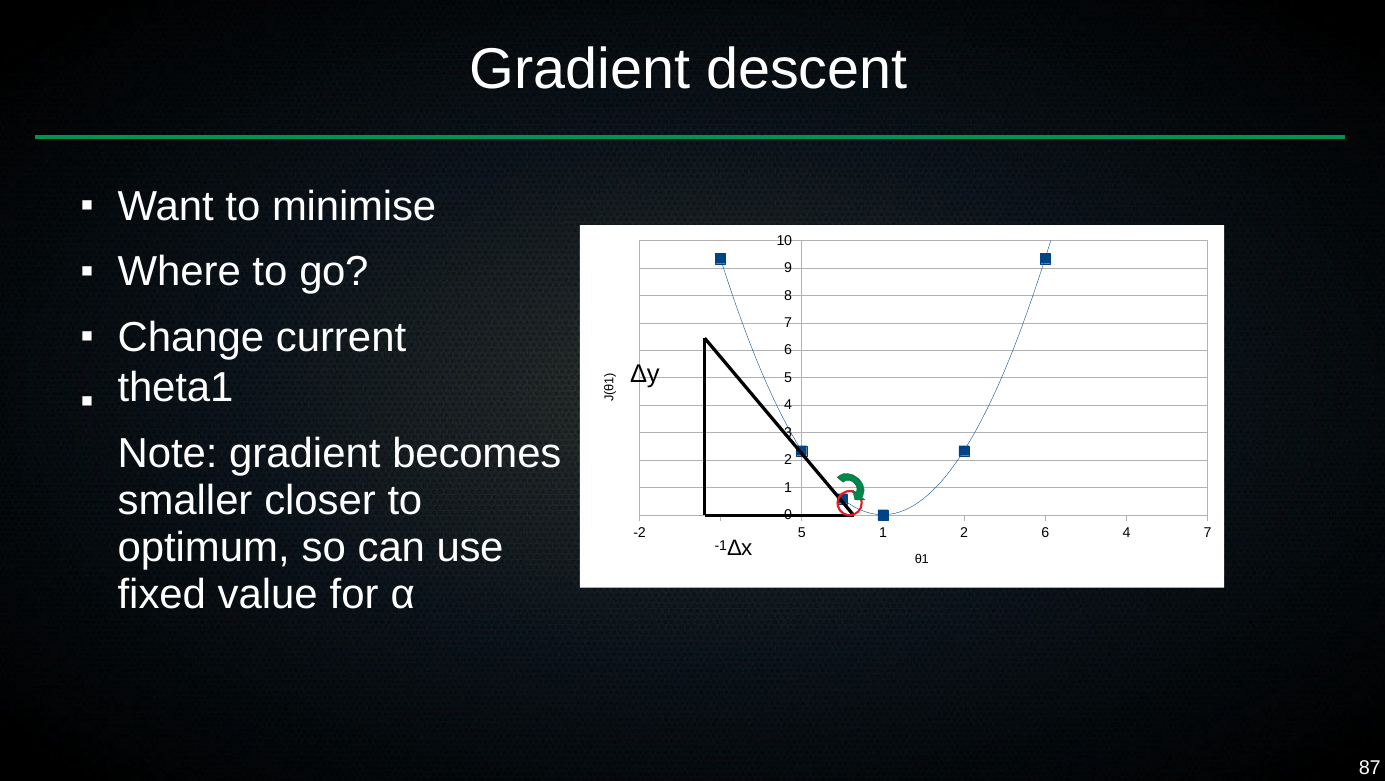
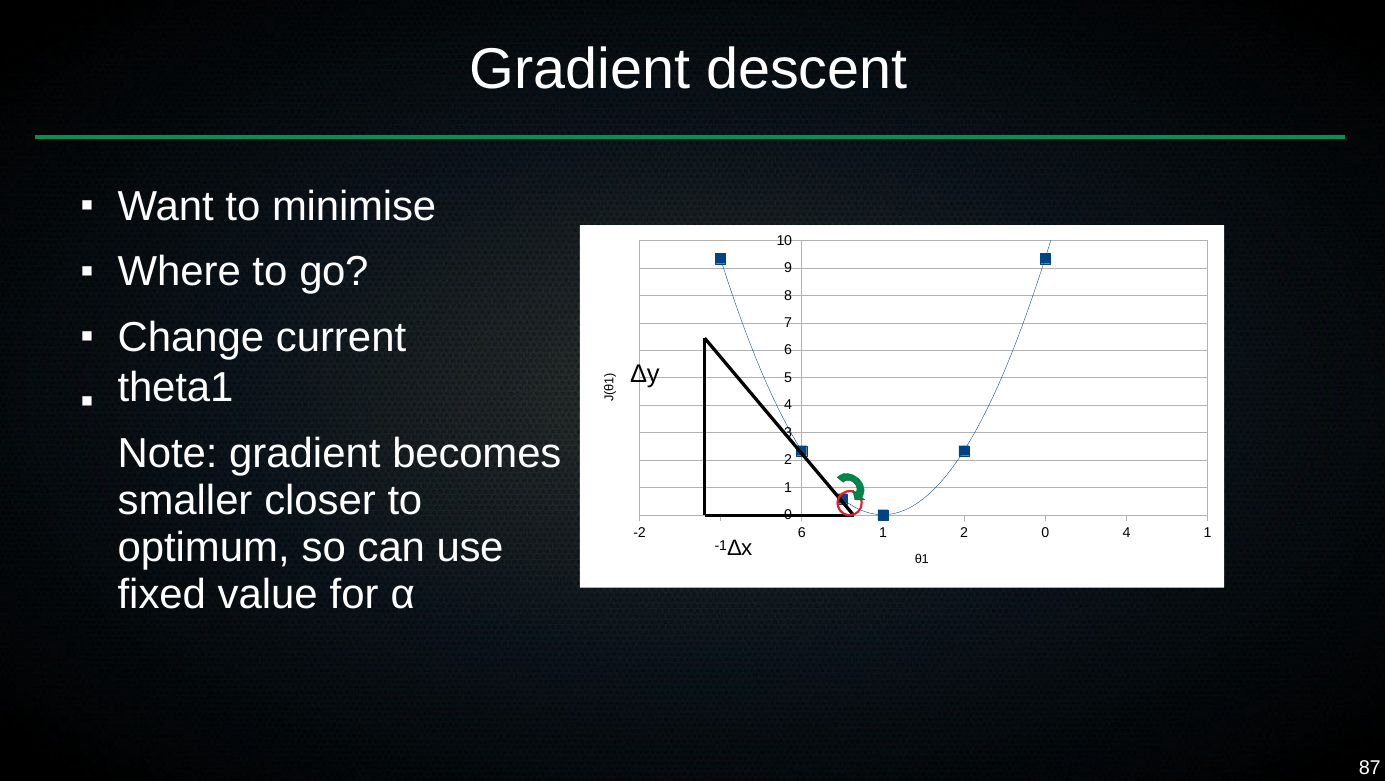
-2 5: 5 -> 6
2 6: 6 -> 0
4 7: 7 -> 1
